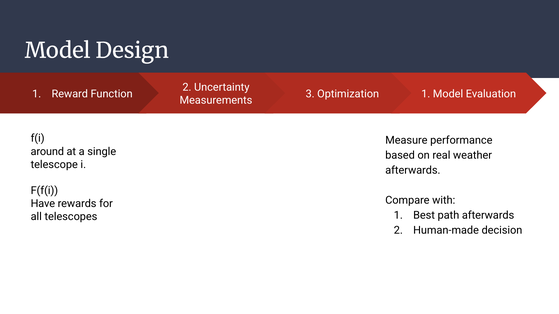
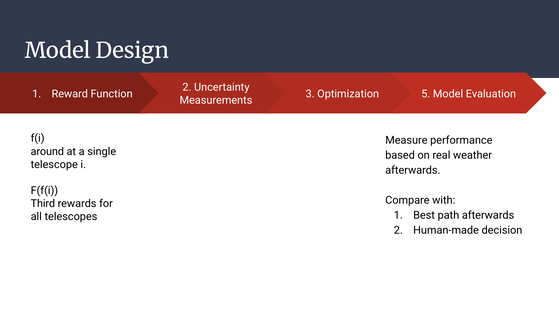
Optimization 1: 1 -> 5
Have: Have -> Third
